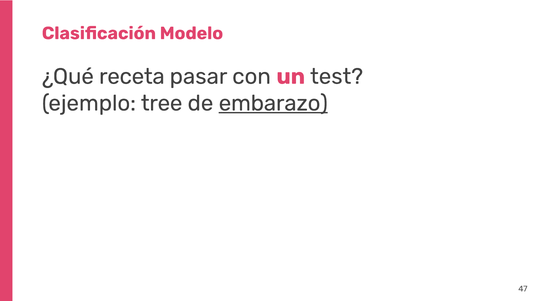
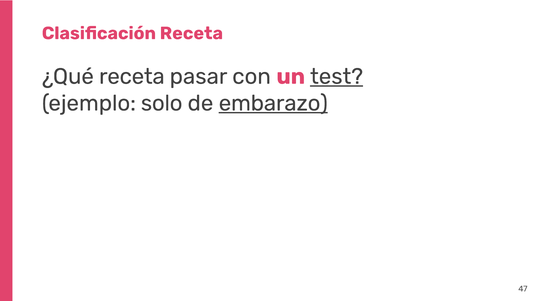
Clasificación Modelo: Modelo -> Receta
test underline: none -> present
tree: tree -> solo
